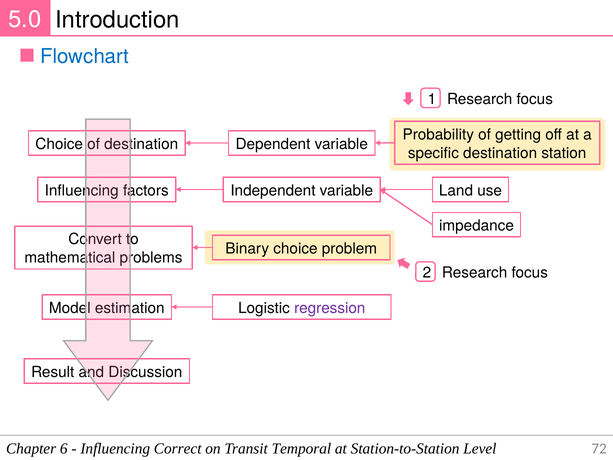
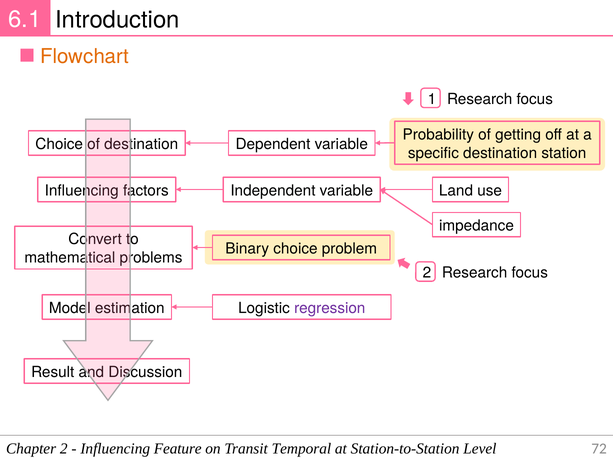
5.0: 5.0 -> 6.1
Flowchart colour: blue -> orange
Chapter 6: 6 -> 2
Correct: Correct -> Feature
